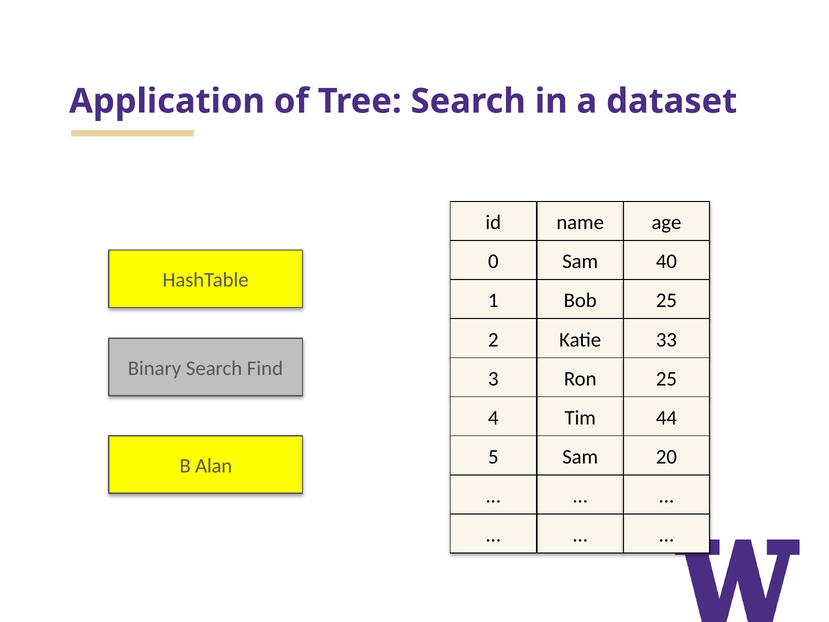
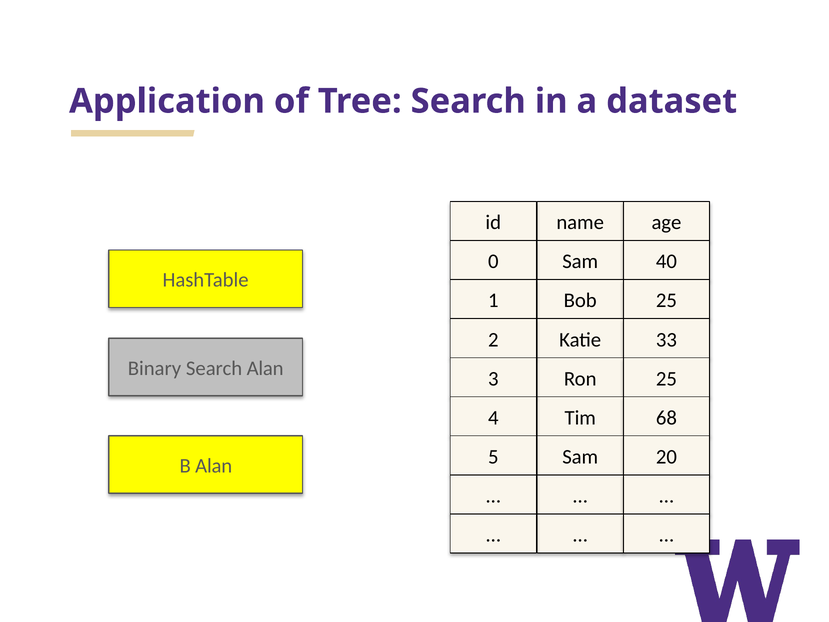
Search Find: Find -> Alan
44: 44 -> 68
